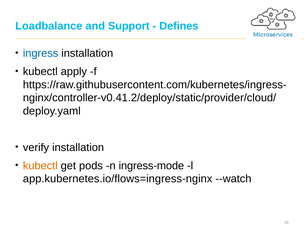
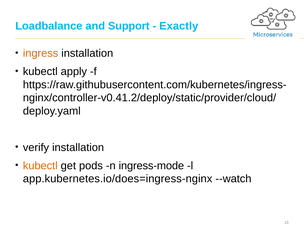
Defines: Defines -> Exactly
ingress colour: blue -> orange
app.kubernetes.io/flows=ingress-nginx: app.kubernetes.io/flows=ingress-nginx -> app.kubernetes.io/does=ingress-nginx
